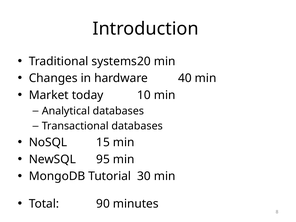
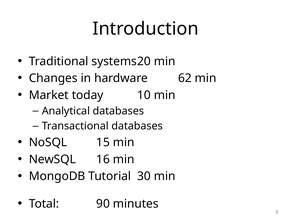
40: 40 -> 62
95: 95 -> 16
